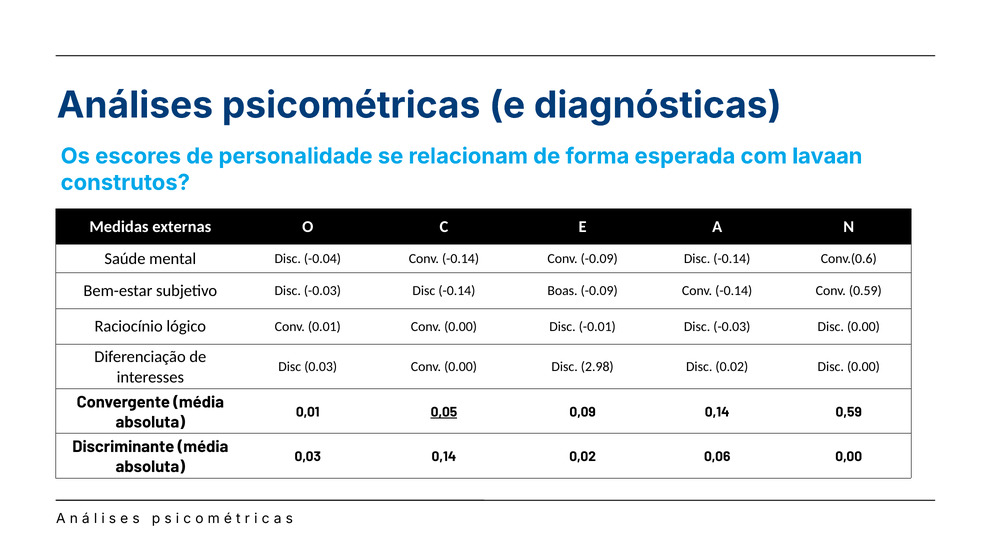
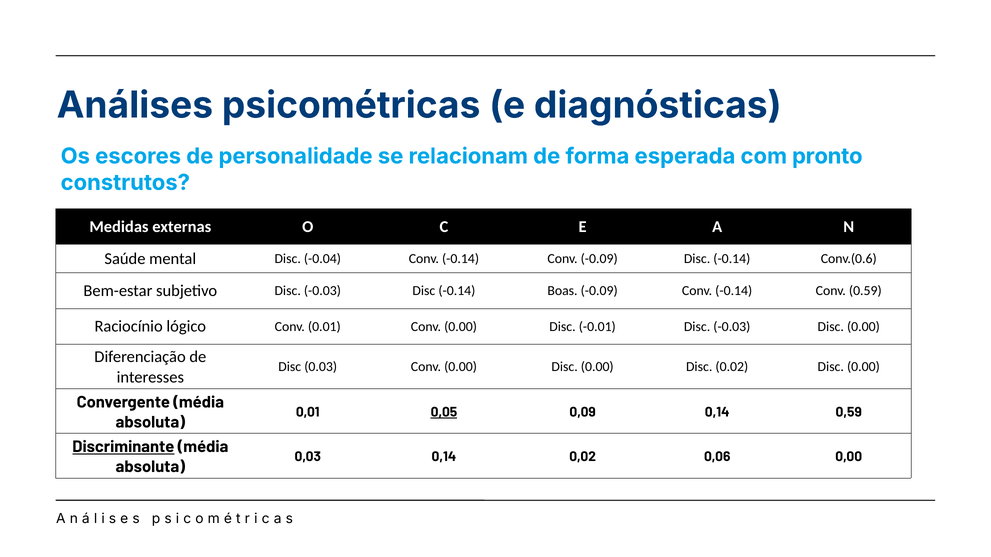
lavaan: lavaan -> pronto
0.00 Disc 2.98: 2.98 -> 0.00
Discriminante underline: none -> present
